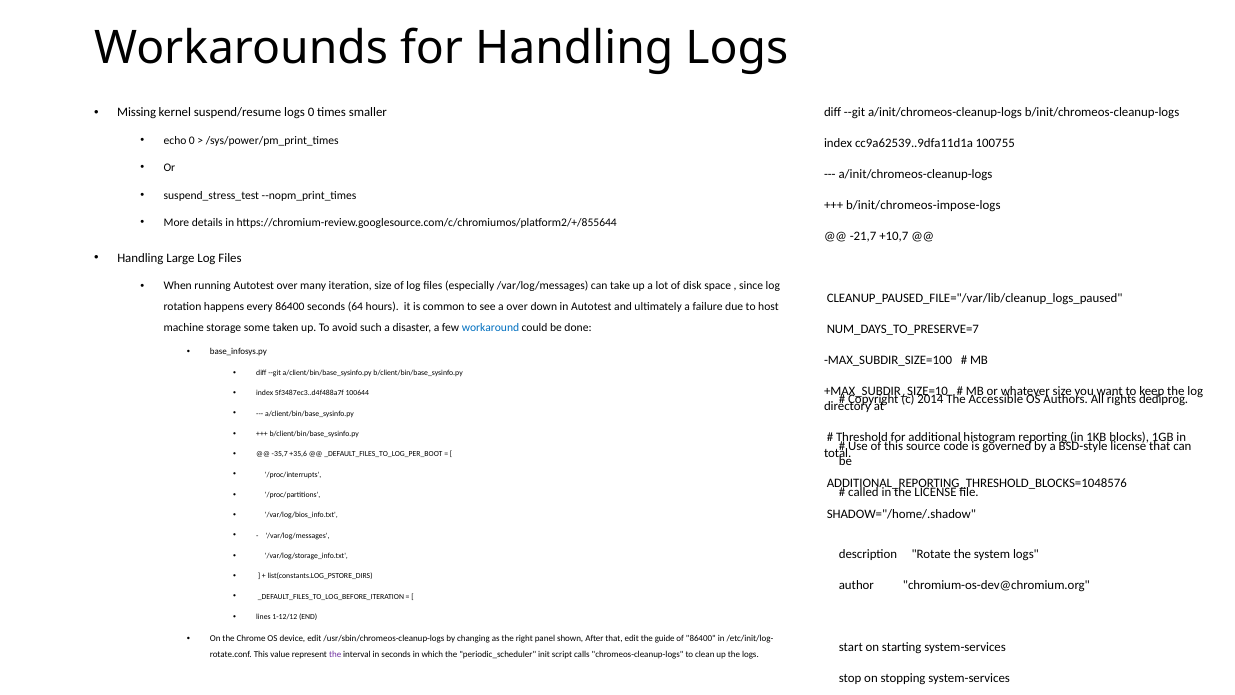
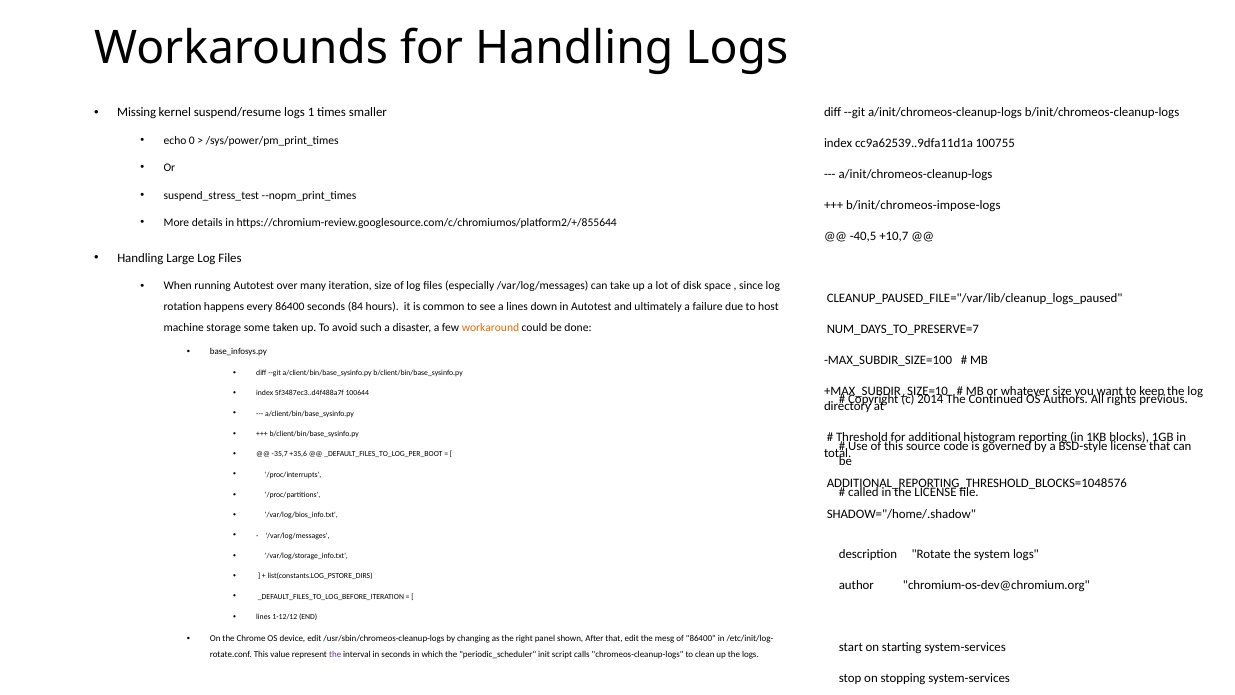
logs 0: 0 -> 1
-21,7: -21,7 -> -40,5
64: 64 -> 84
a over: over -> lines
workaround colour: blue -> orange
Accessible: Accessible -> Continued
dediprog: dediprog -> previous
guide: guide -> mesg
